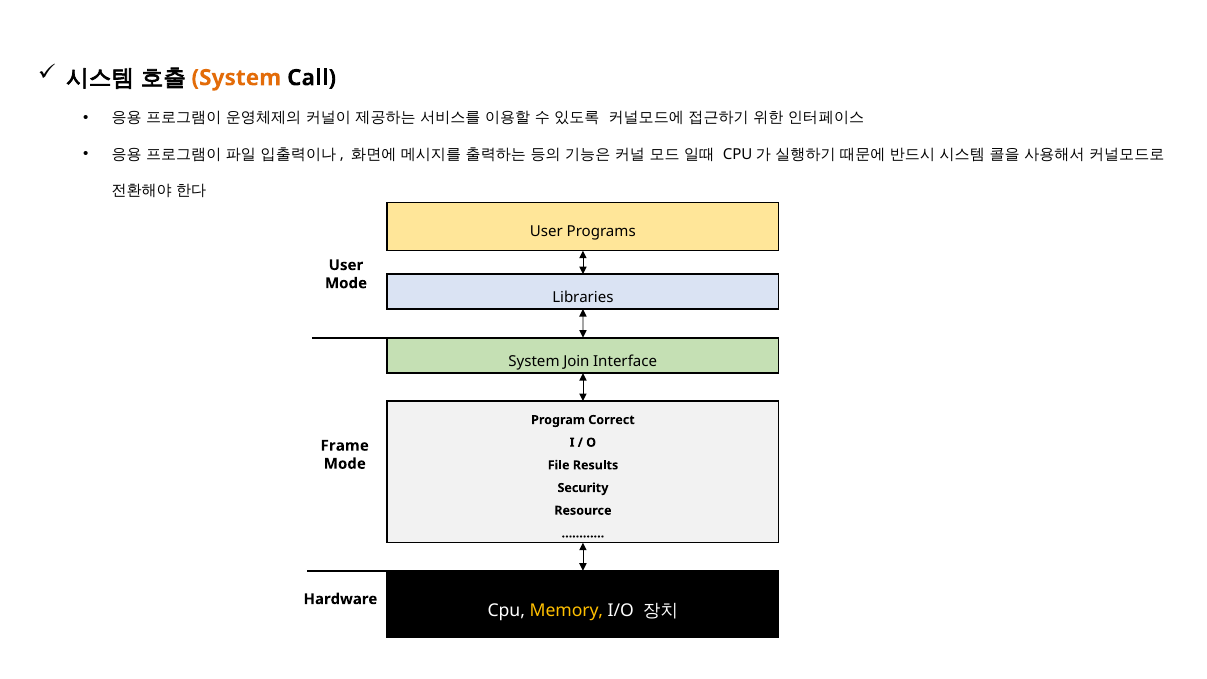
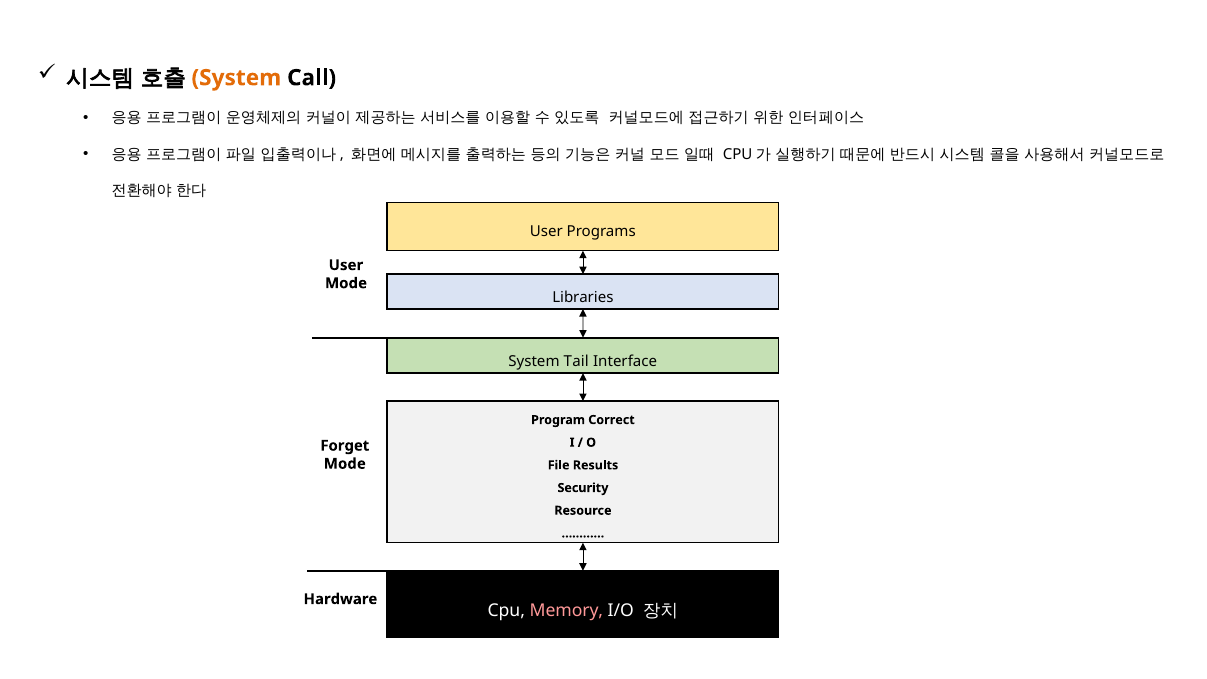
Join: Join -> Tail
Frame: Frame -> Forget
Memory colour: yellow -> pink
